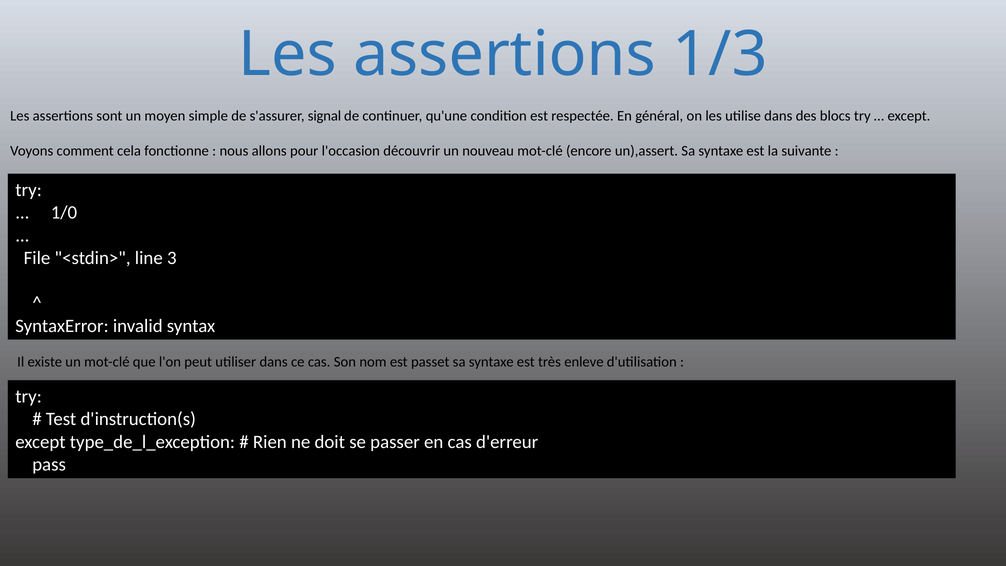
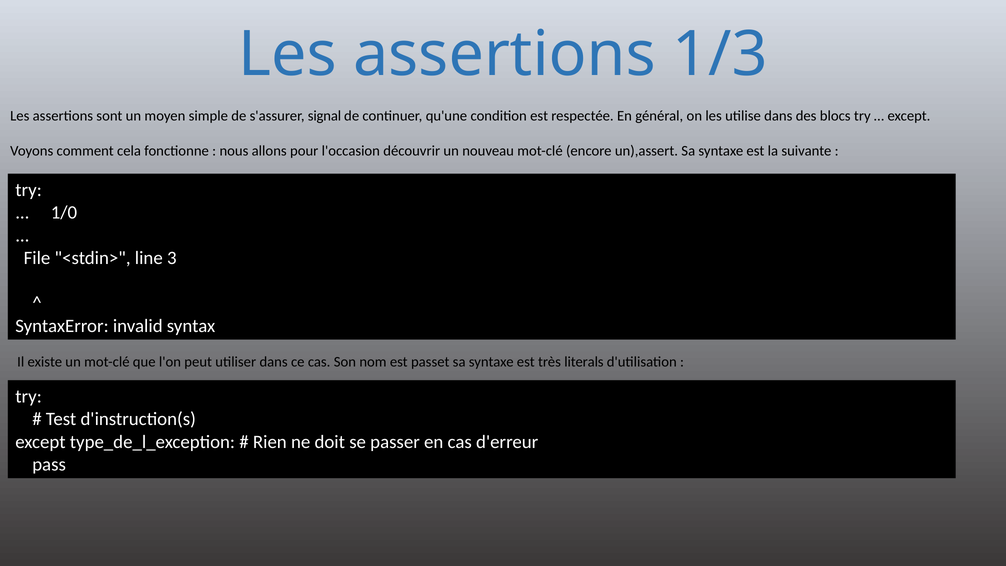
enleve: enleve -> literals
